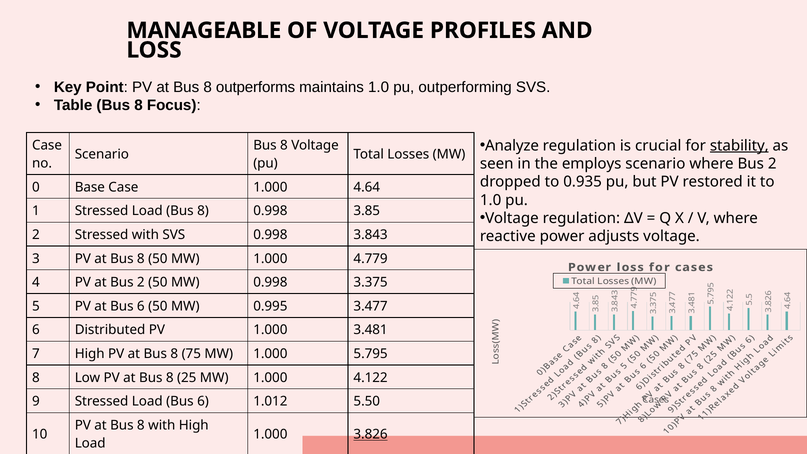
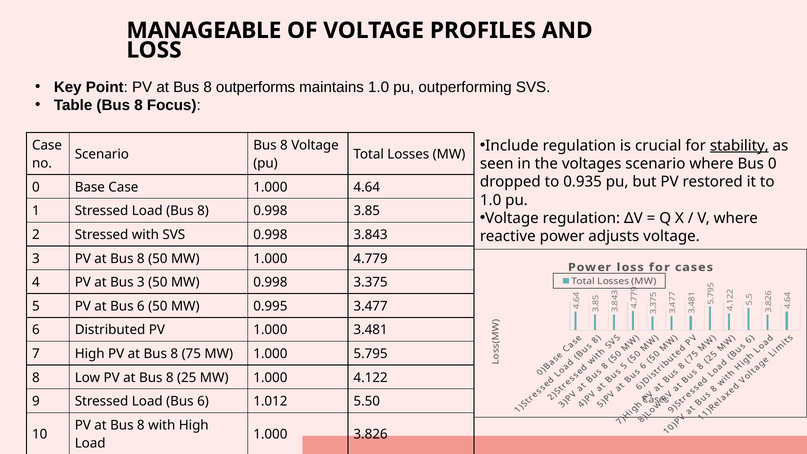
Analyze: Analyze -> Include
employs: employs -> voltages
where Bus 2: 2 -> 0
at Bus 2: 2 -> 3
3.826 underline: present -> none
